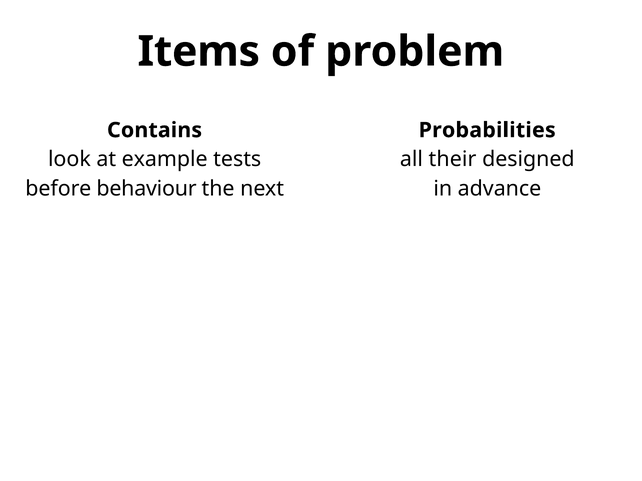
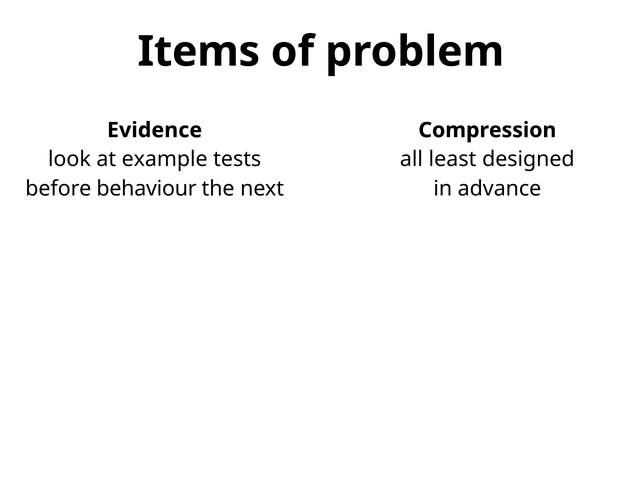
Contains: Contains -> Evidence
Probabilities: Probabilities -> Compression
their: their -> least
